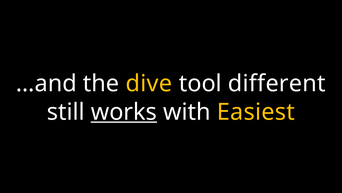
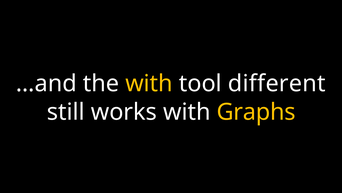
the dive: dive -> with
works underline: present -> none
Easiest: Easiest -> Graphs
